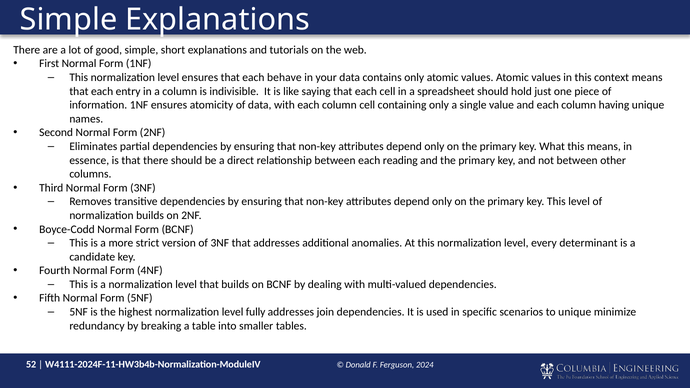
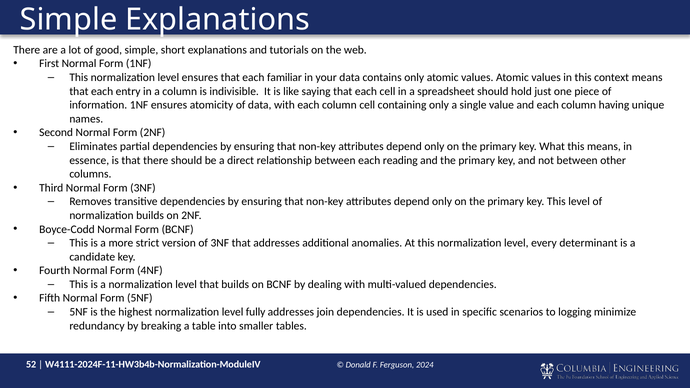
behave: behave -> familiar
to unique: unique -> logging
